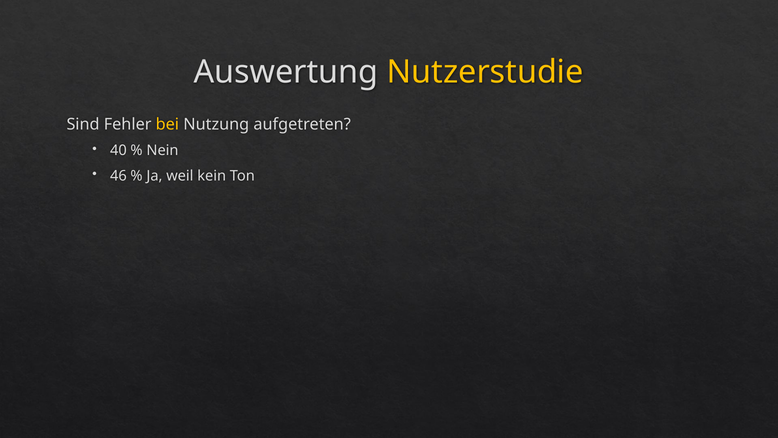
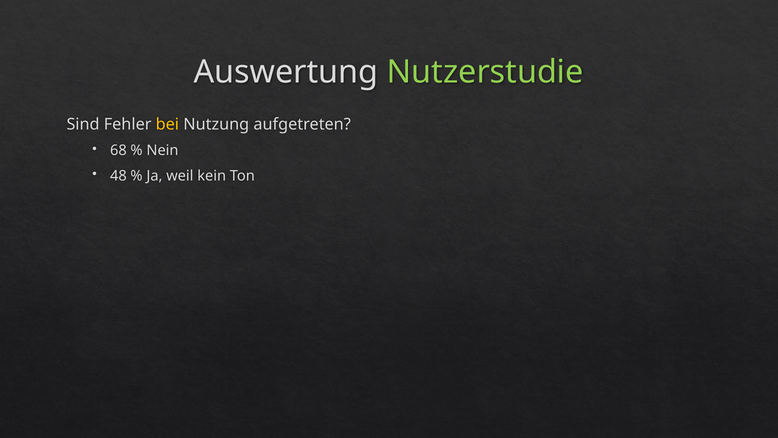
Nutzerstudie colour: yellow -> light green
40: 40 -> 68
46: 46 -> 48
